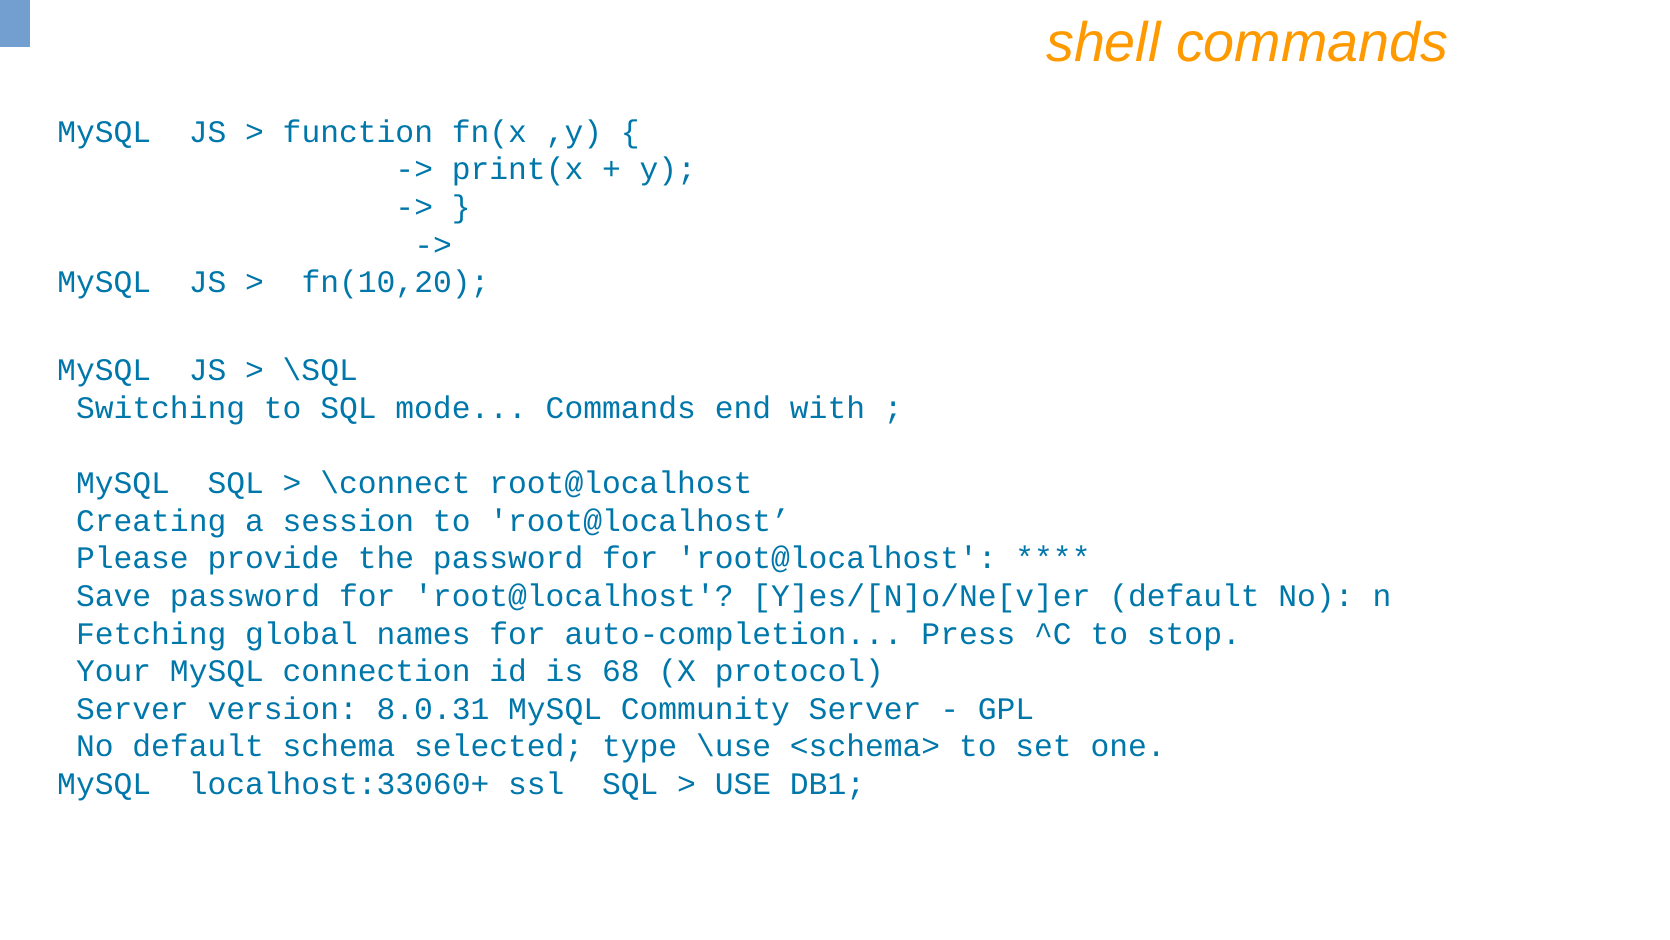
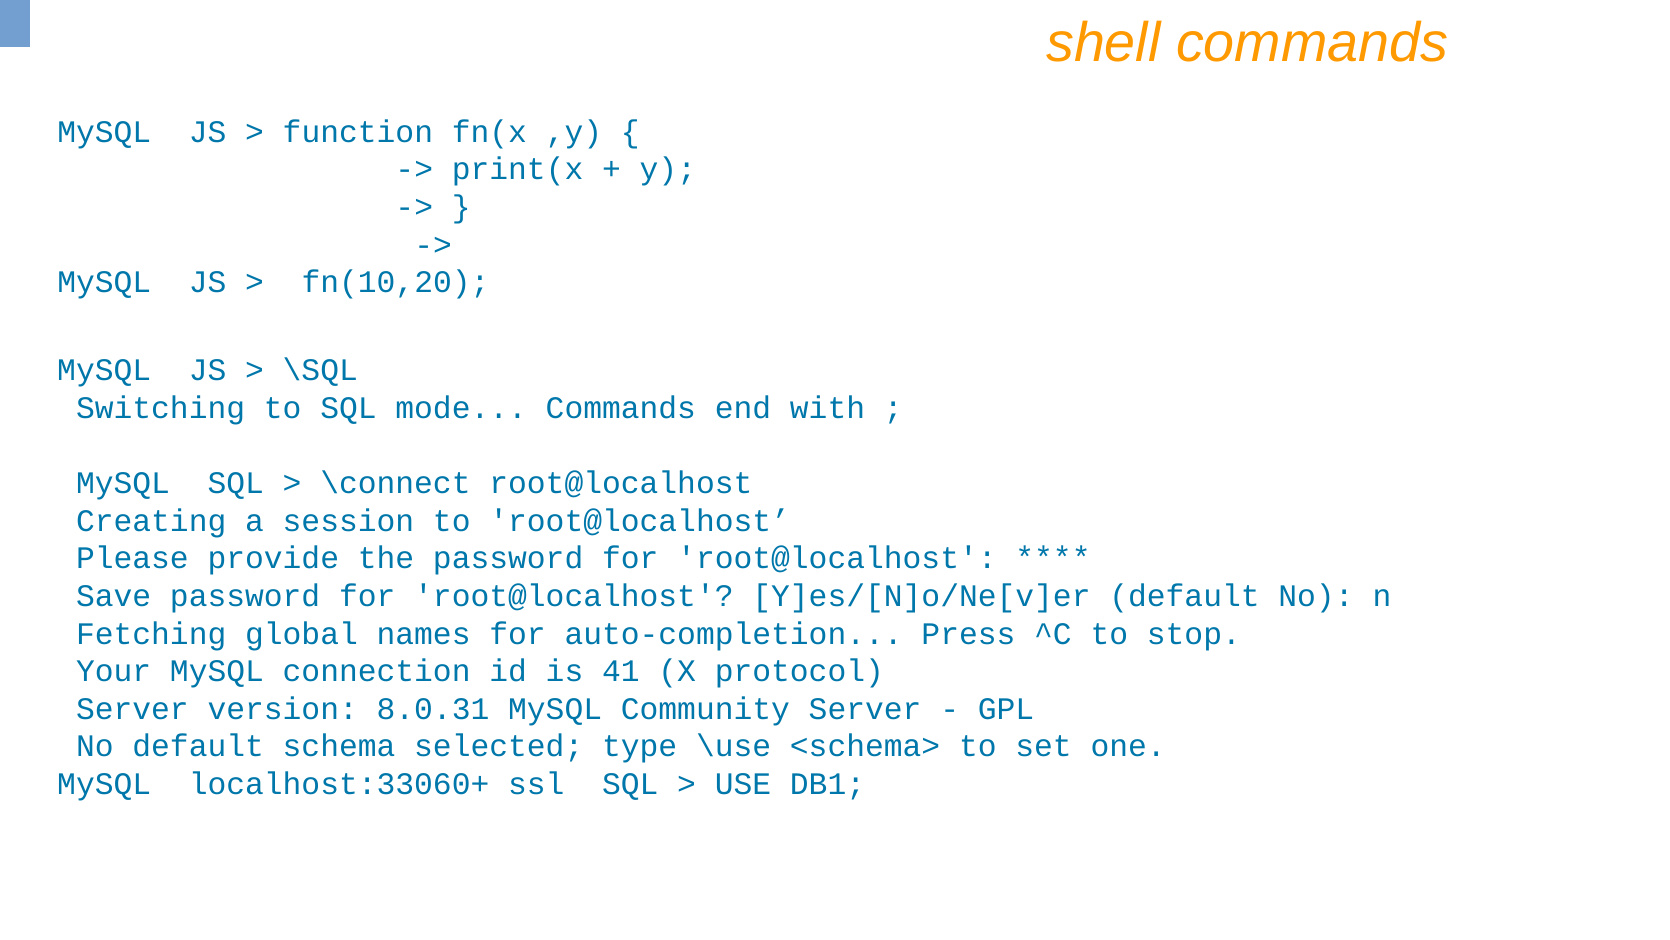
68: 68 -> 41
